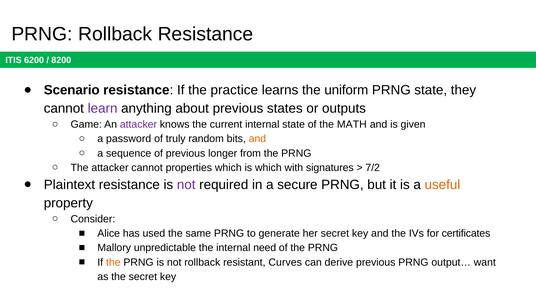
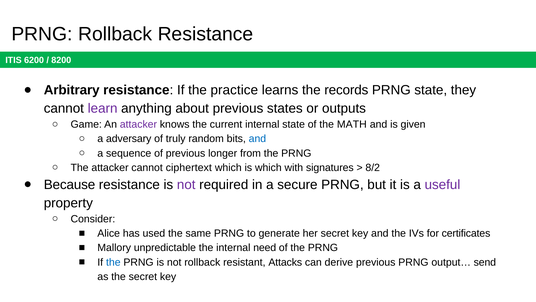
Scenario: Scenario -> Arbitrary
uniform: uniform -> records
password: password -> adversary
and at (257, 139) colour: orange -> blue
properties: properties -> ciphertext
7/2: 7/2 -> 8/2
Plaintext: Plaintext -> Because
useful colour: orange -> purple
the at (113, 262) colour: orange -> blue
Curves: Curves -> Attacks
want: want -> send
